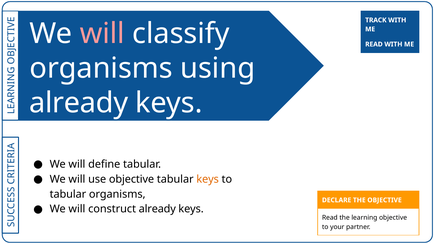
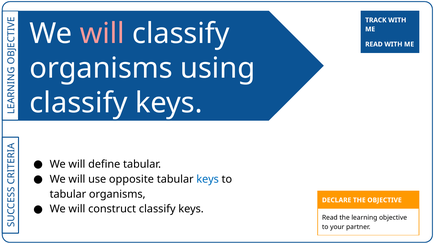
already at (79, 103): already -> classify
use objective: objective -> opposite
keys at (208, 179) colour: orange -> blue
construct already: already -> classify
